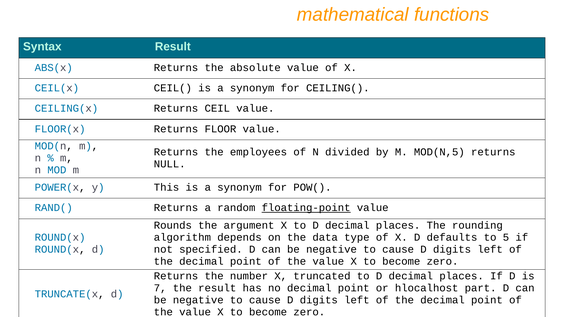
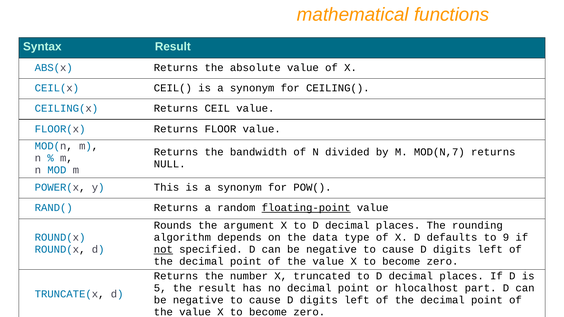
employees: employees -> bandwidth
MOD(N,5: MOD(N,5 -> MOD(N,7
5: 5 -> 9
not underline: none -> present
7: 7 -> 5
